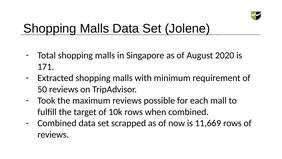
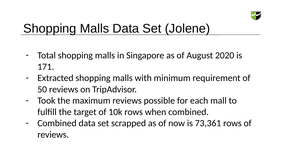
11,669: 11,669 -> 73,361
